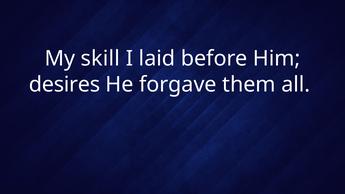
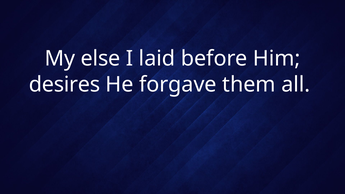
skill: skill -> else
